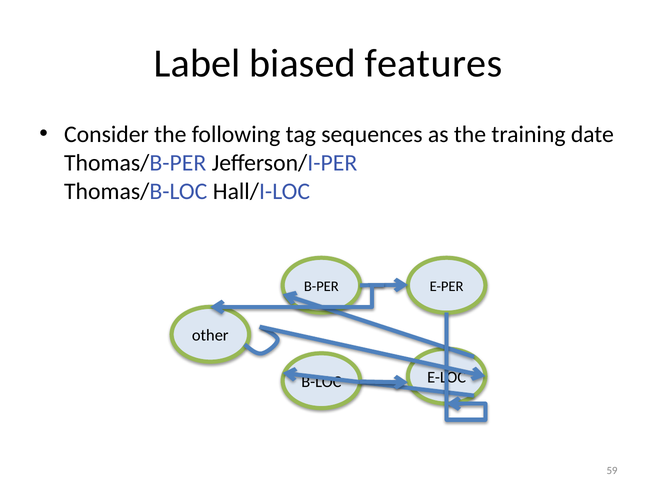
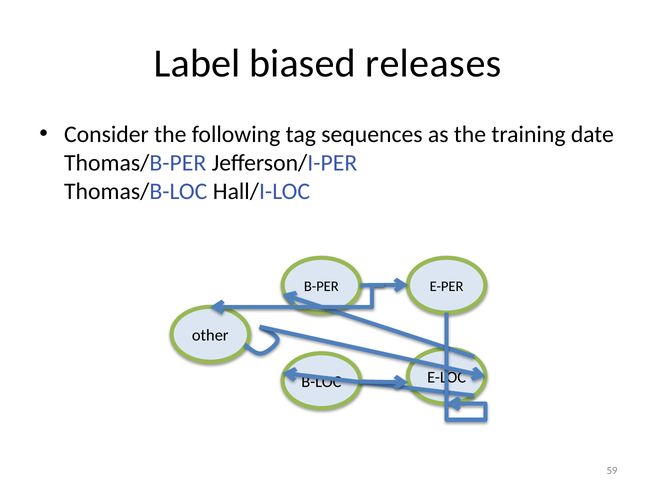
features: features -> releases
